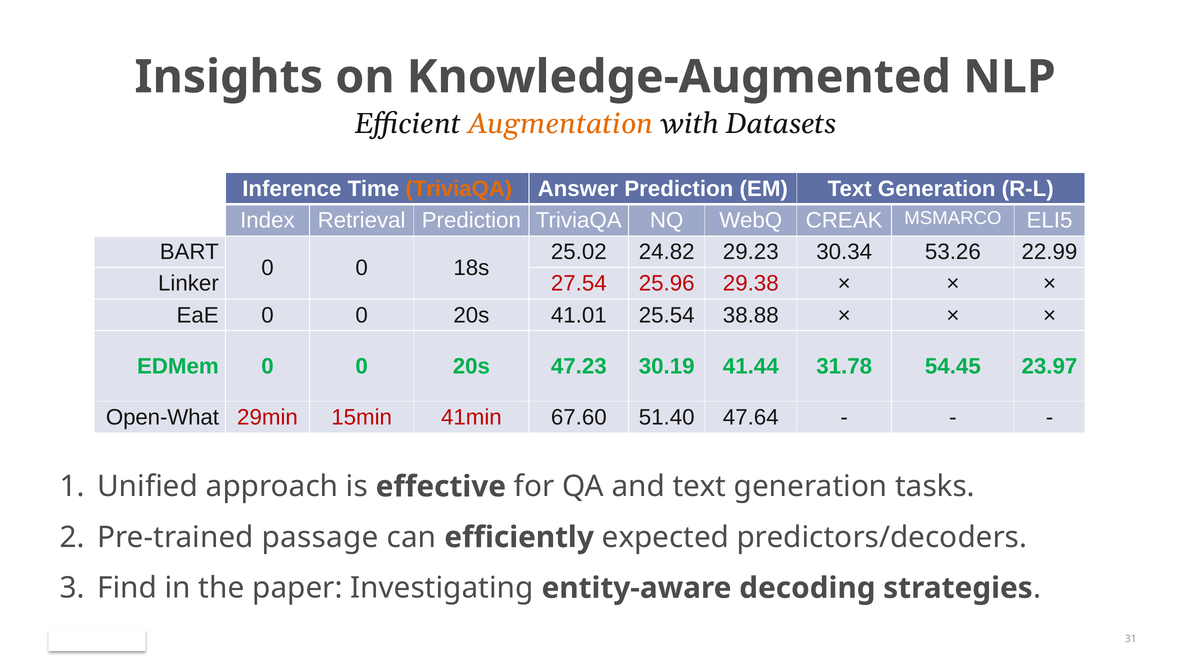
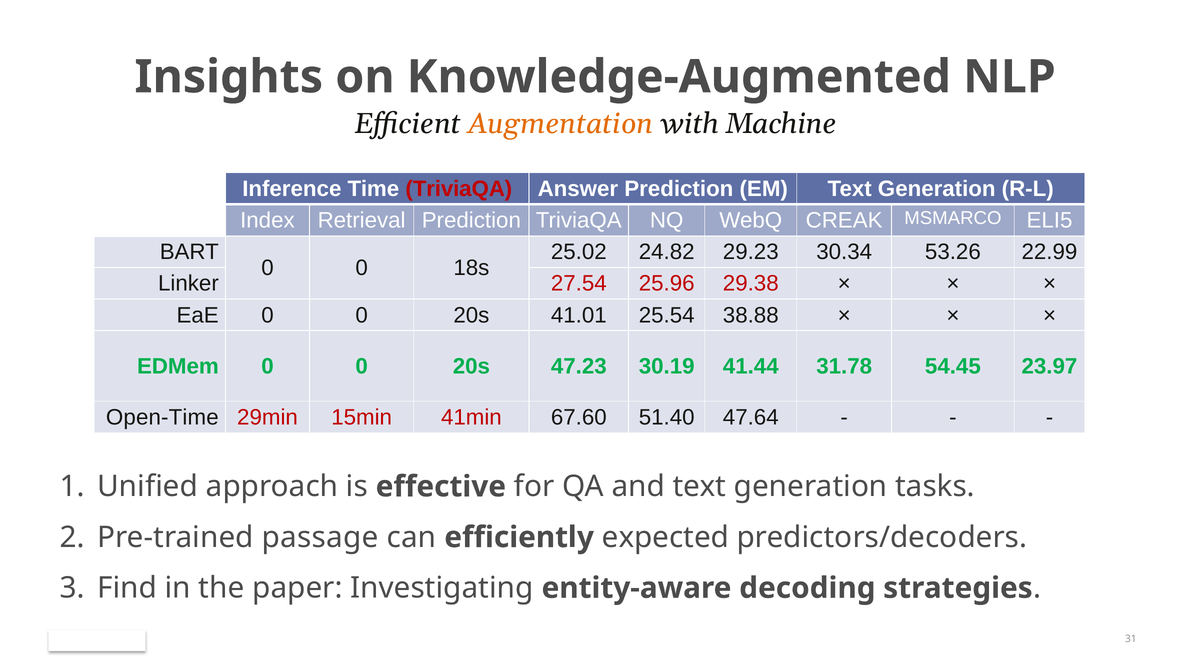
Datasets: Datasets -> Machine
TriviaQA at (459, 189) colour: orange -> red
Open-What: Open-What -> Open-Time
